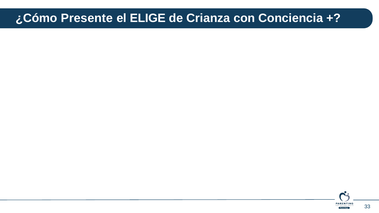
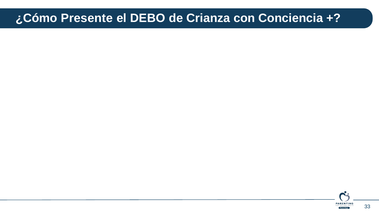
ELIGE: ELIGE -> DEBO
